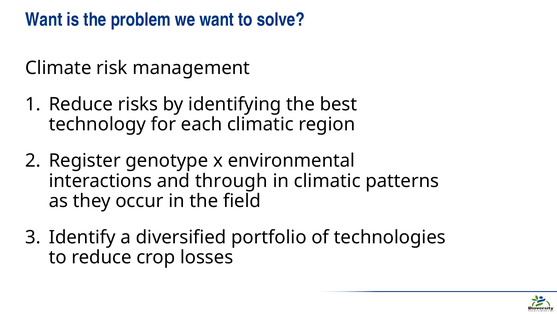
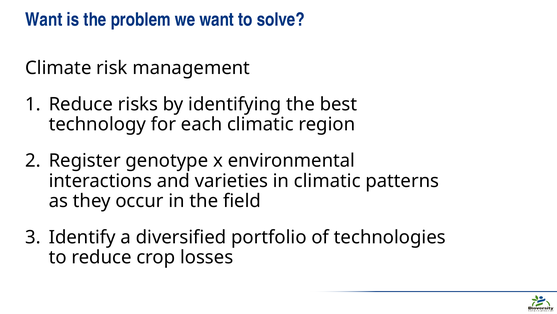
through: through -> varieties
